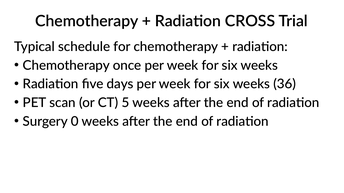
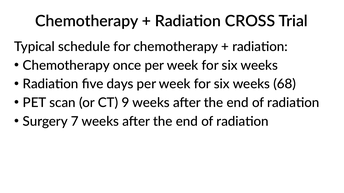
36: 36 -> 68
5: 5 -> 9
0: 0 -> 7
